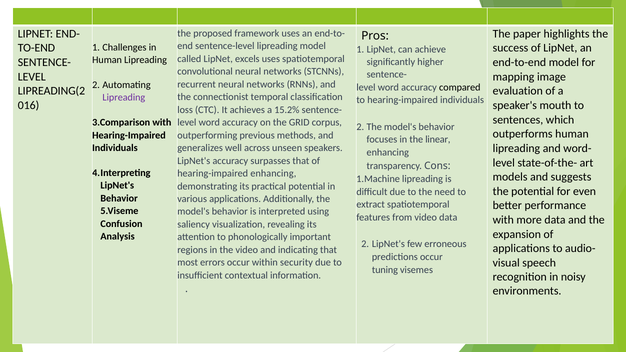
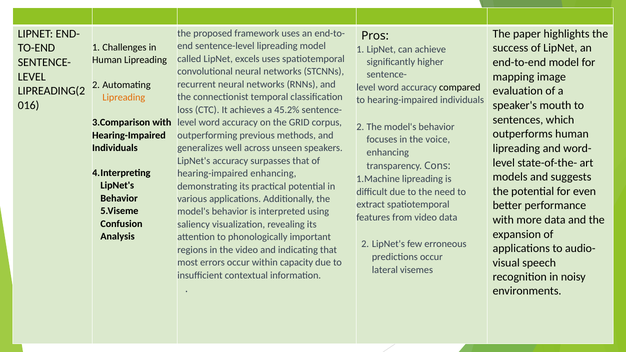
Lipreading at (124, 97) colour: purple -> orange
15.2%: 15.2% -> 45.2%
linear: linear -> voice
security: security -> capacity
tuning: tuning -> lateral
